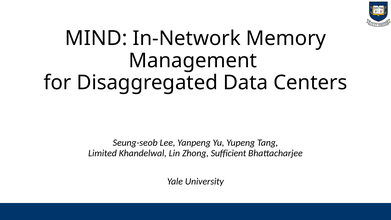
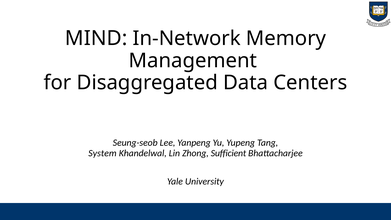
Limited: Limited -> System
